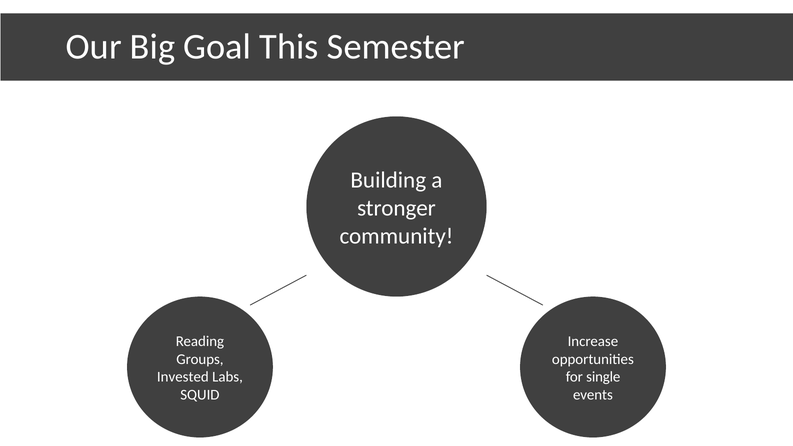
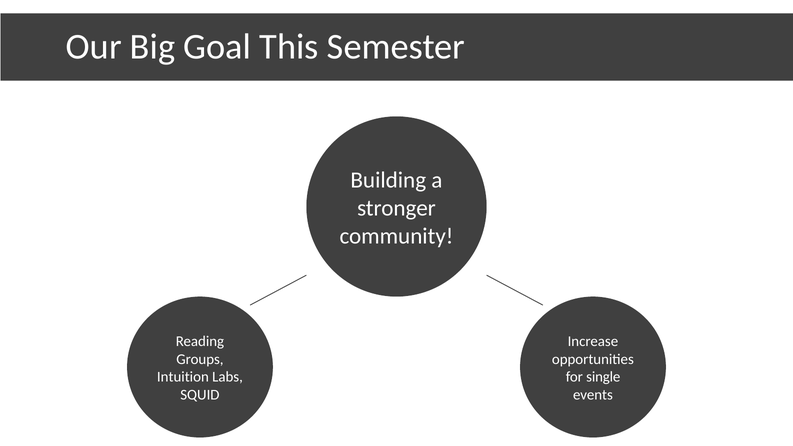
Invested: Invested -> Intuition
